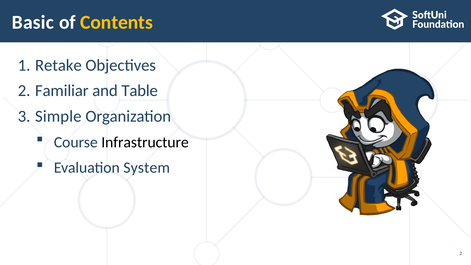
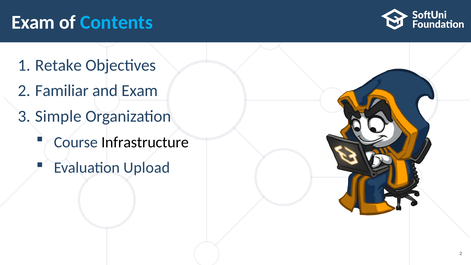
Basic at (33, 22): Basic -> Exam
Contents colour: yellow -> light blue
and Table: Table -> Exam
System: System -> Upload
